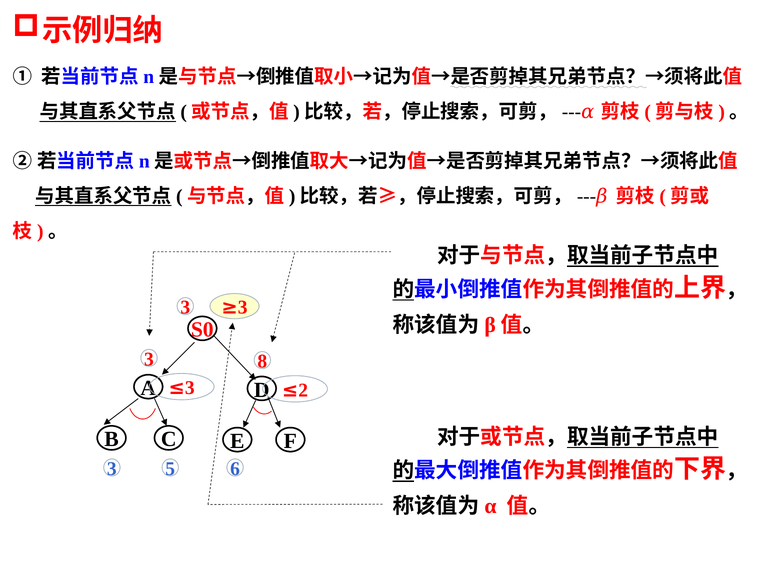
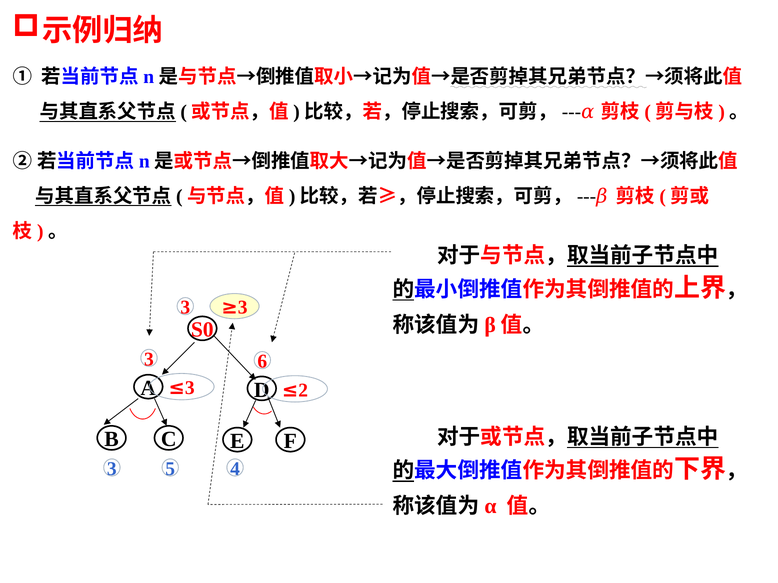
8: 8 -> 6
6: 6 -> 4
